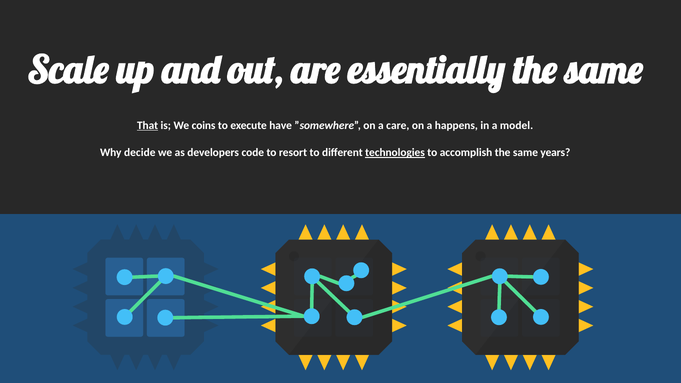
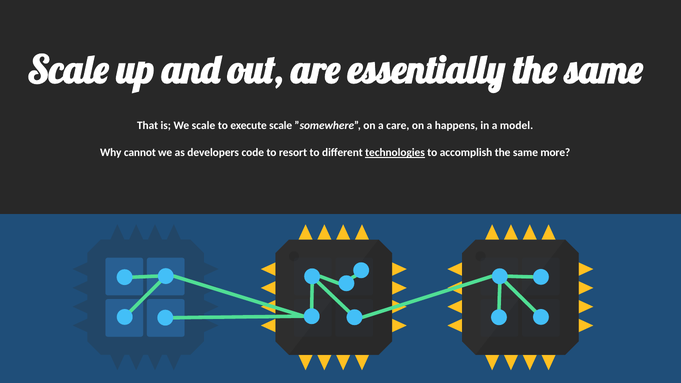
That underline: present -> none
We coins: coins -> scale
execute have: have -> scale
decide: decide -> cannot
years: years -> more
